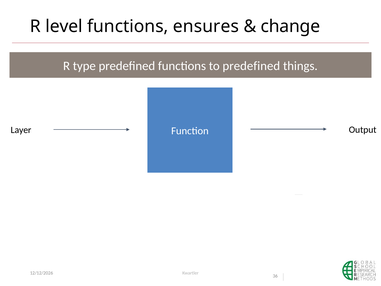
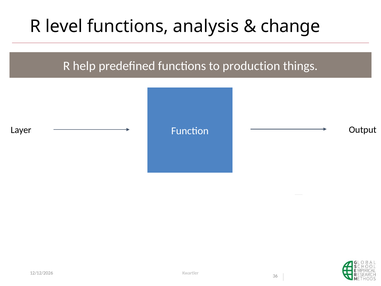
ensures: ensures -> analysis
type: type -> help
to predefined: predefined -> production
